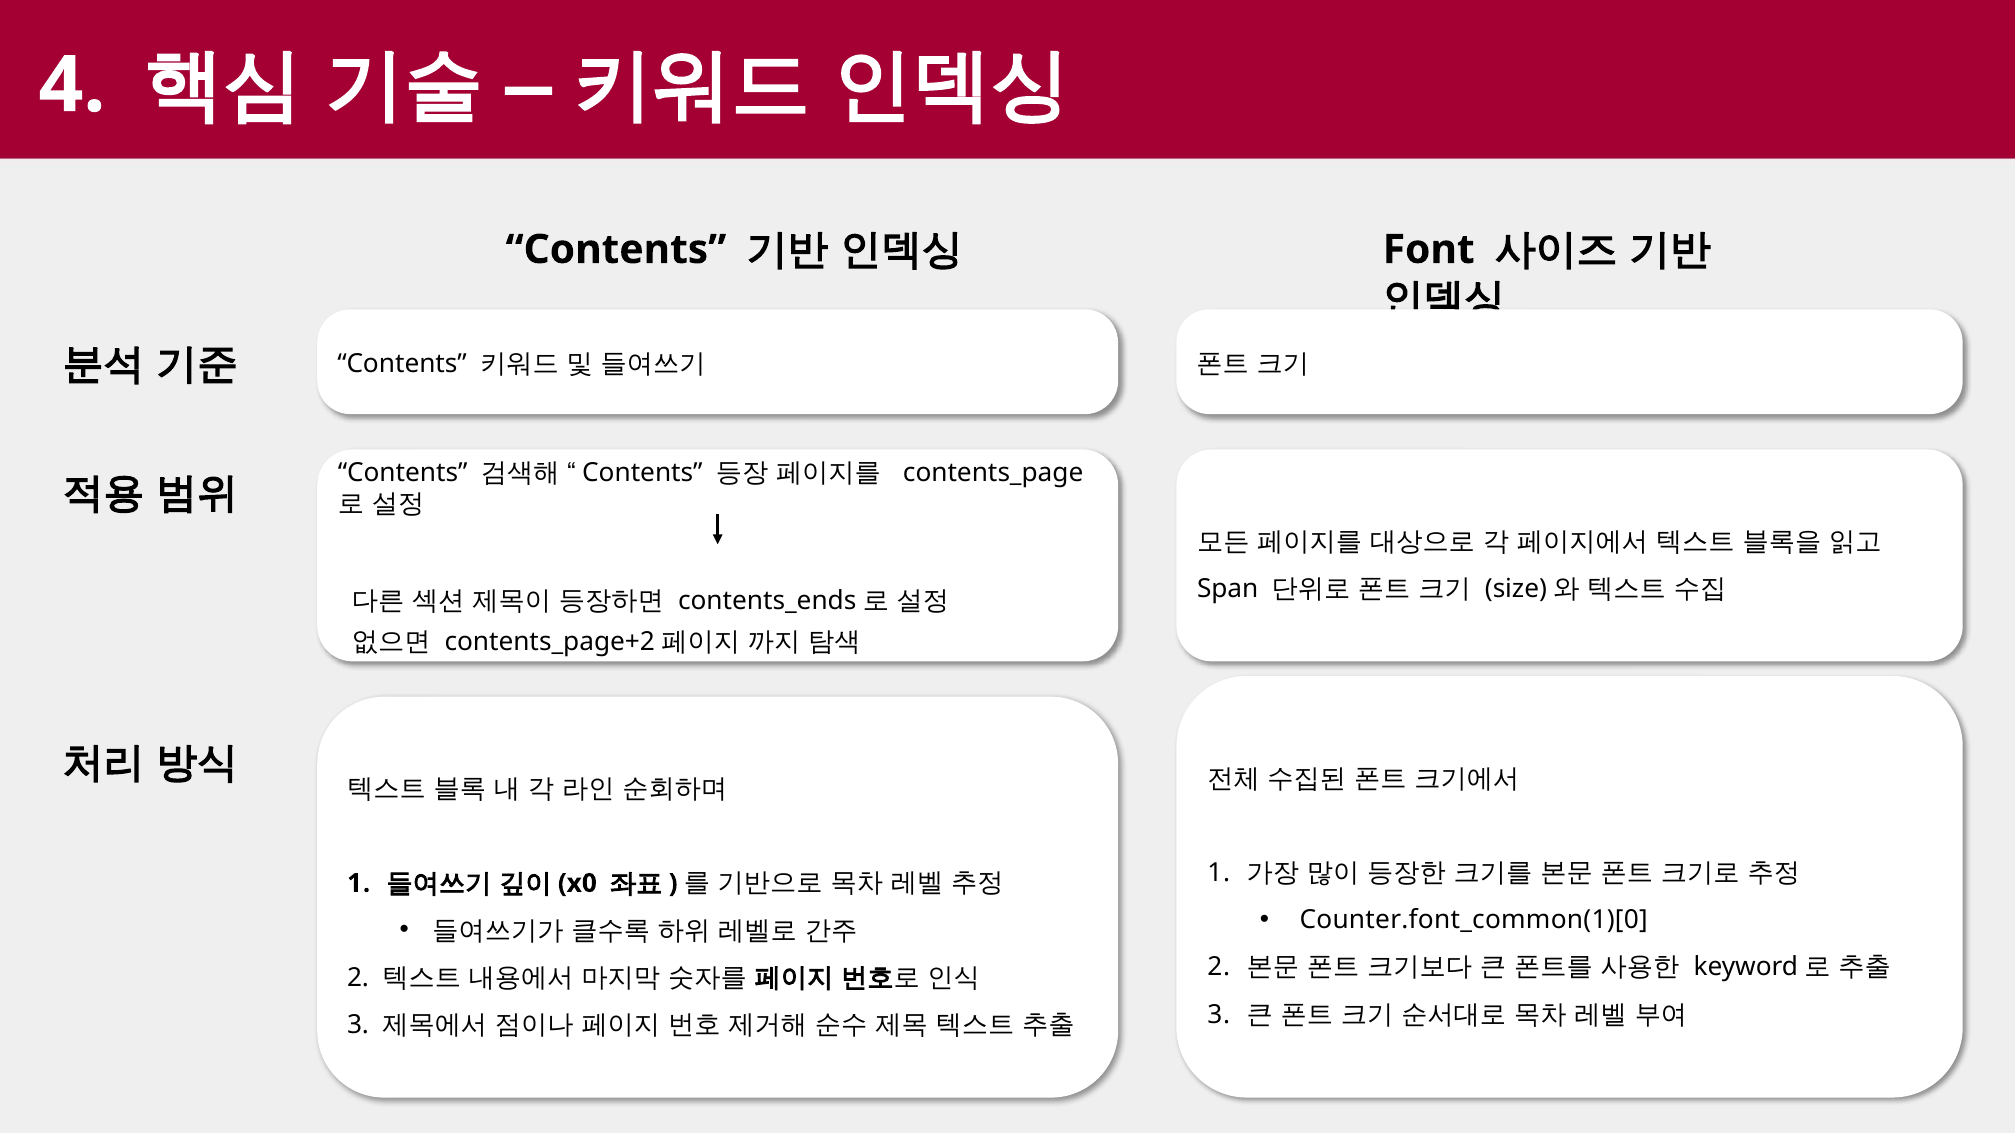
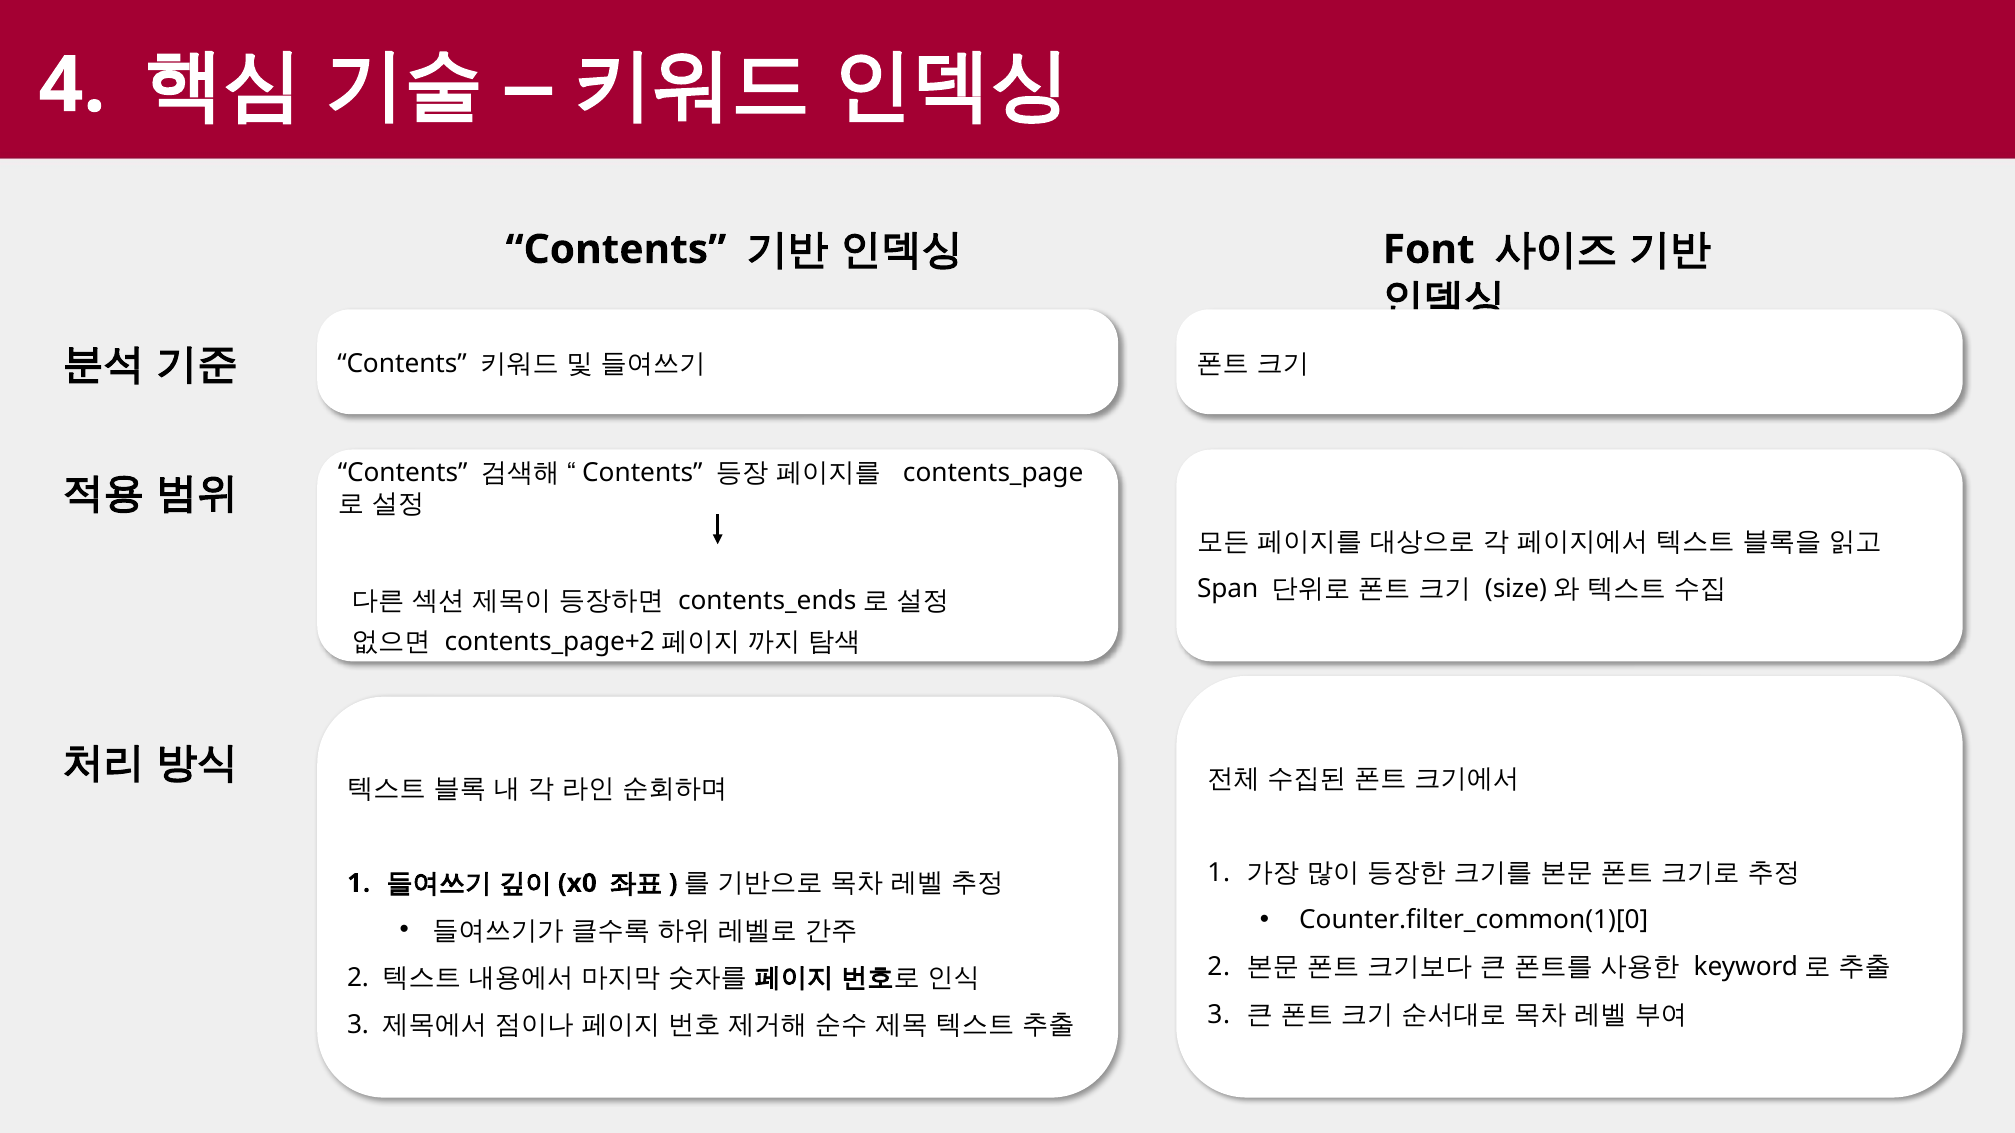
Counter.font_common(1)[0: Counter.font_common(1)[0 -> Counter.filter_common(1)[0
